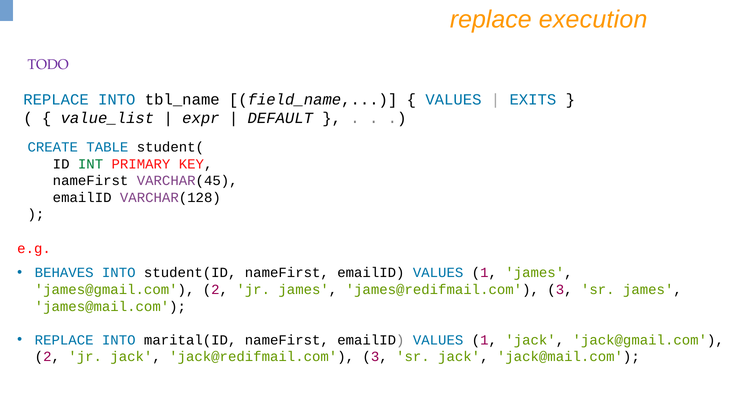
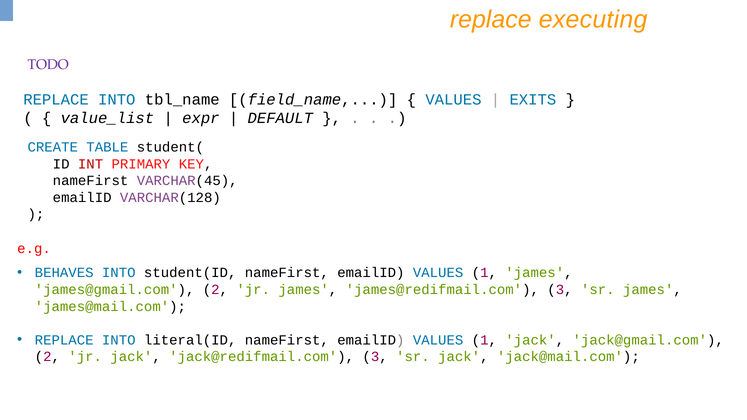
execution: execution -> executing
INT colour: green -> red
marital(ID: marital(ID -> literal(ID
